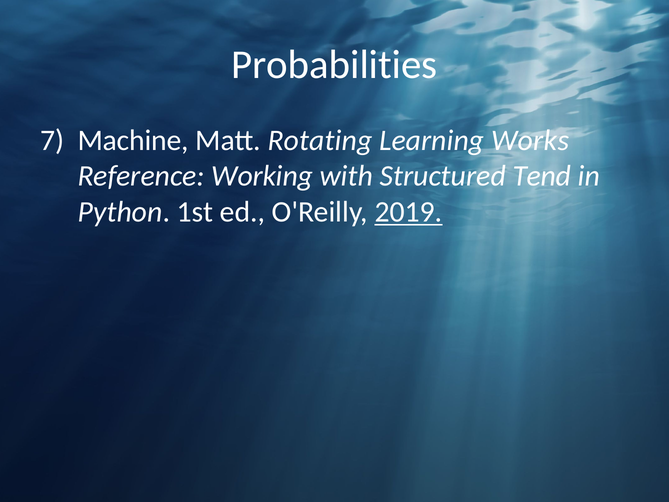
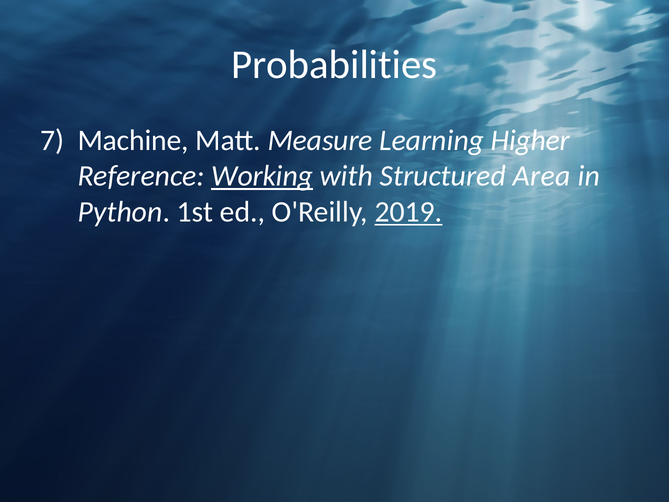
Rotating: Rotating -> Measure
Works: Works -> Higher
Working underline: none -> present
Tend: Tend -> Area
